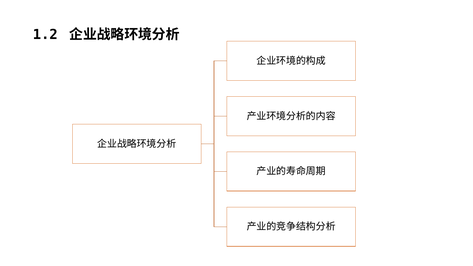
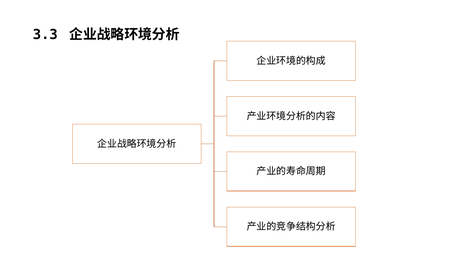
1.2: 1.2 -> 3.3
